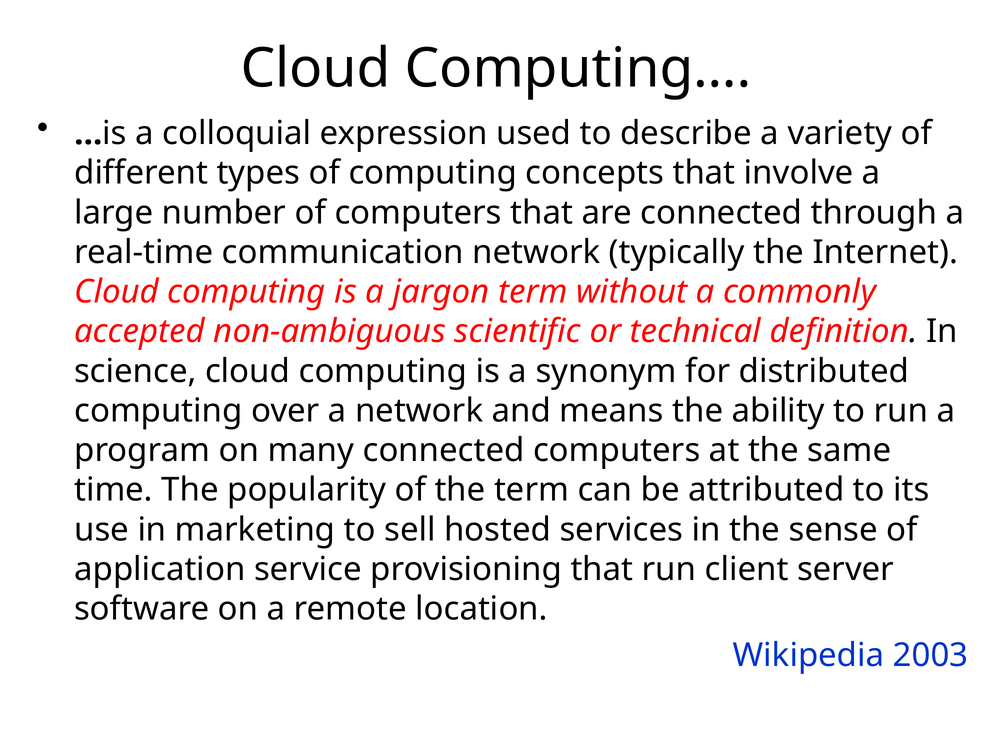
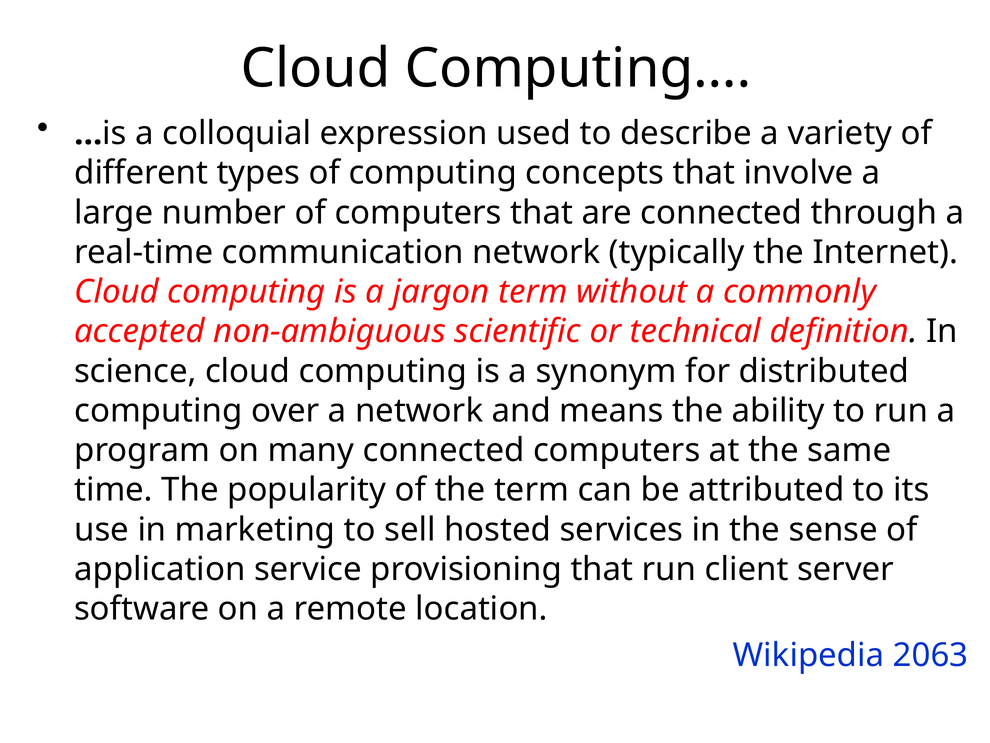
2003: 2003 -> 2063
